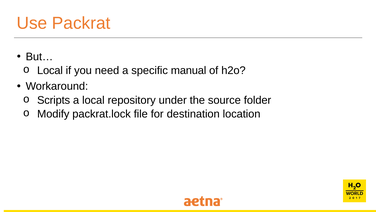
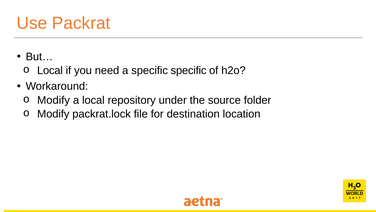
specific manual: manual -> specific
Scripts at (54, 100): Scripts -> Modify
